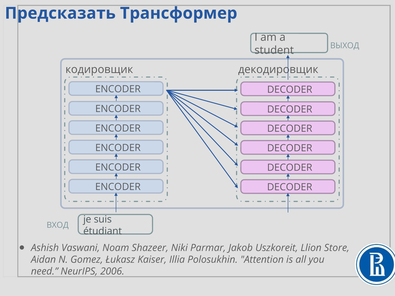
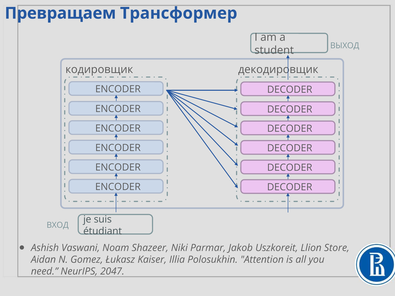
Предсказать: Предсказать -> Превращаем
2006: 2006 -> 2047
